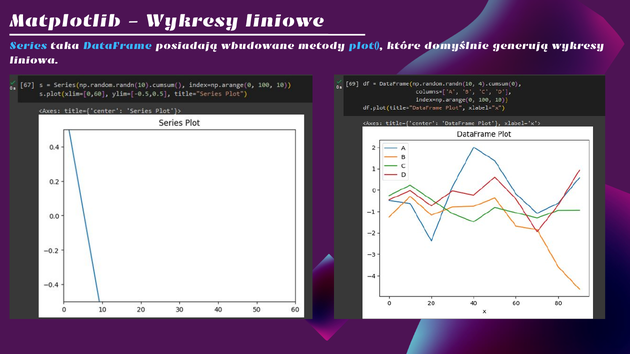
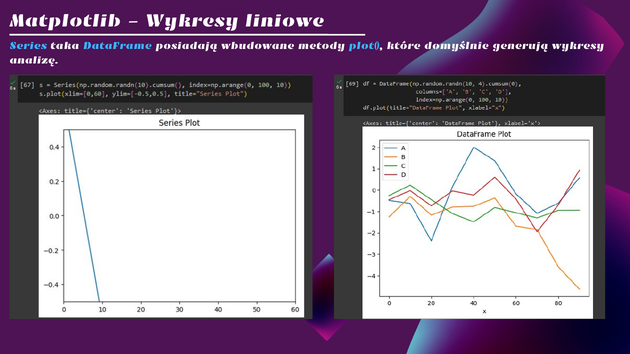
liniowa: liniowa -> analizę
